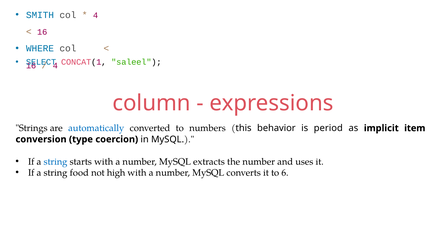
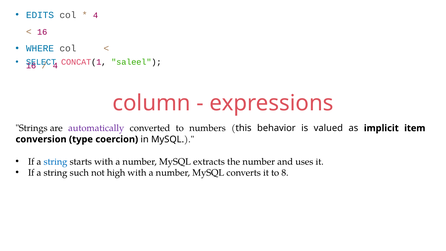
SMITH: SMITH -> EDITS
automatically colour: blue -> purple
period: period -> valued
food: food -> such
6: 6 -> 8
